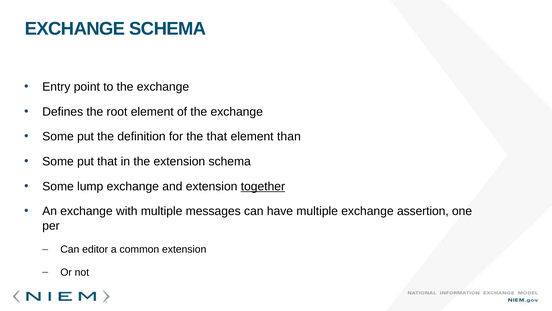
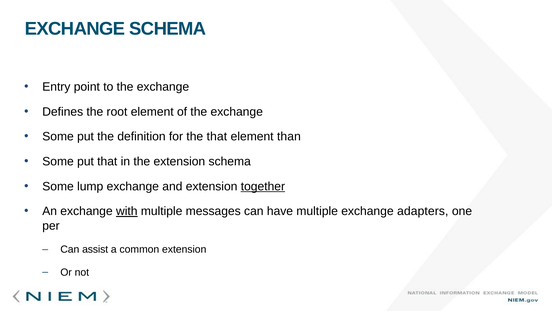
with underline: none -> present
assertion: assertion -> adapters
editor: editor -> assist
